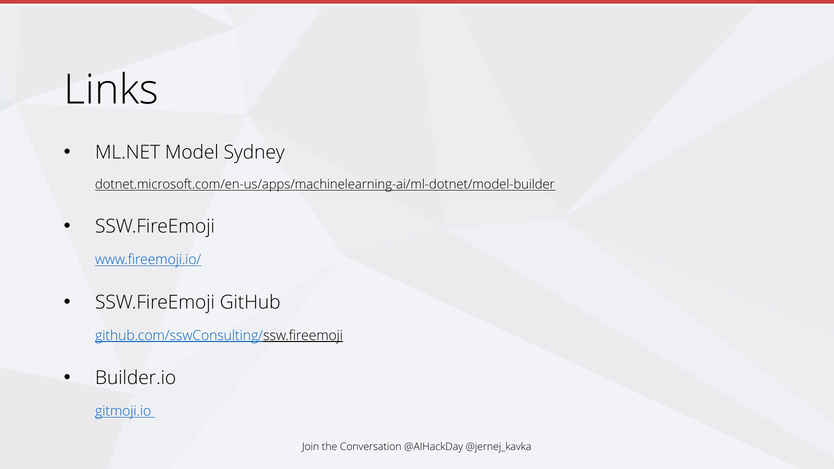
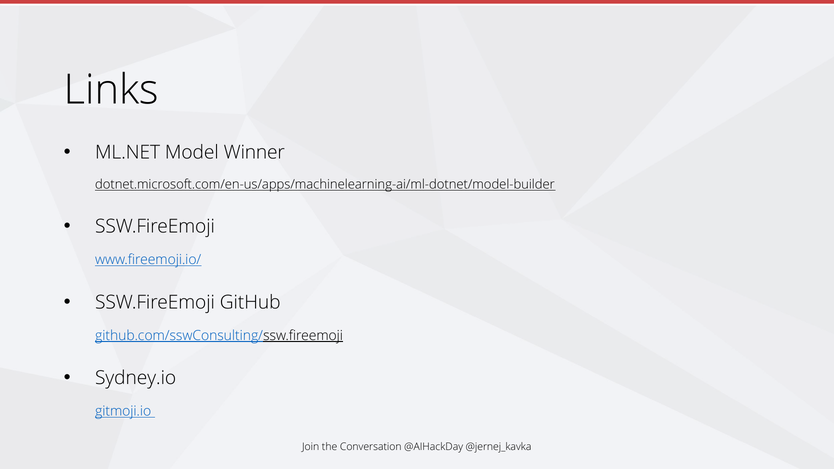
Sydney: Sydney -> Winner
Builder.io: Builder.io -> Sydney.io
